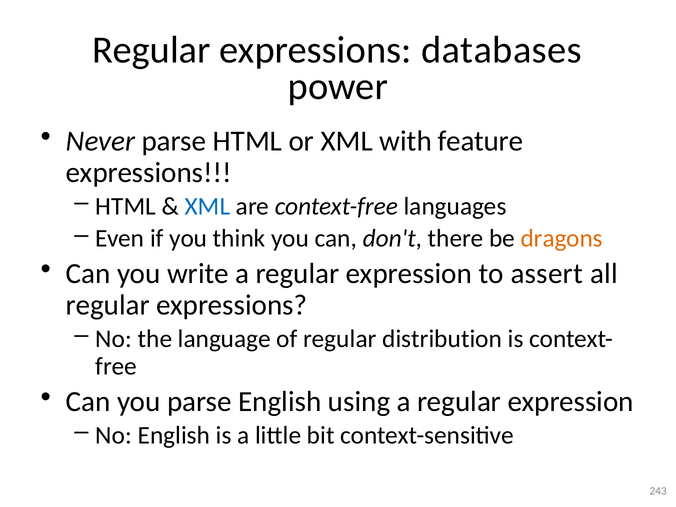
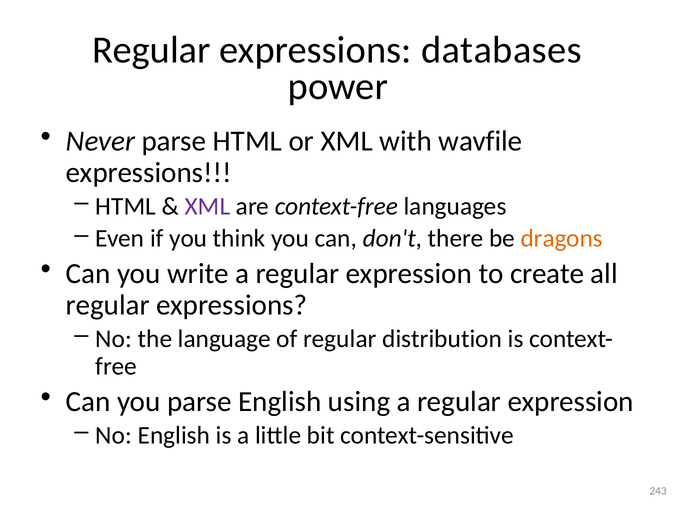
feature: feature -> wavfile
XML at (207, 206) colour: blue -> purple
assert: assert -> create
